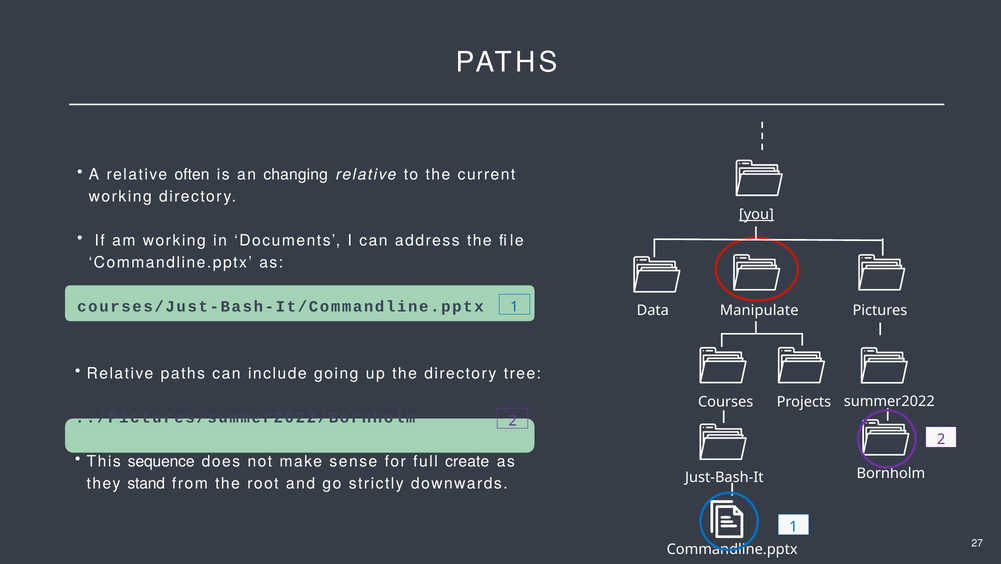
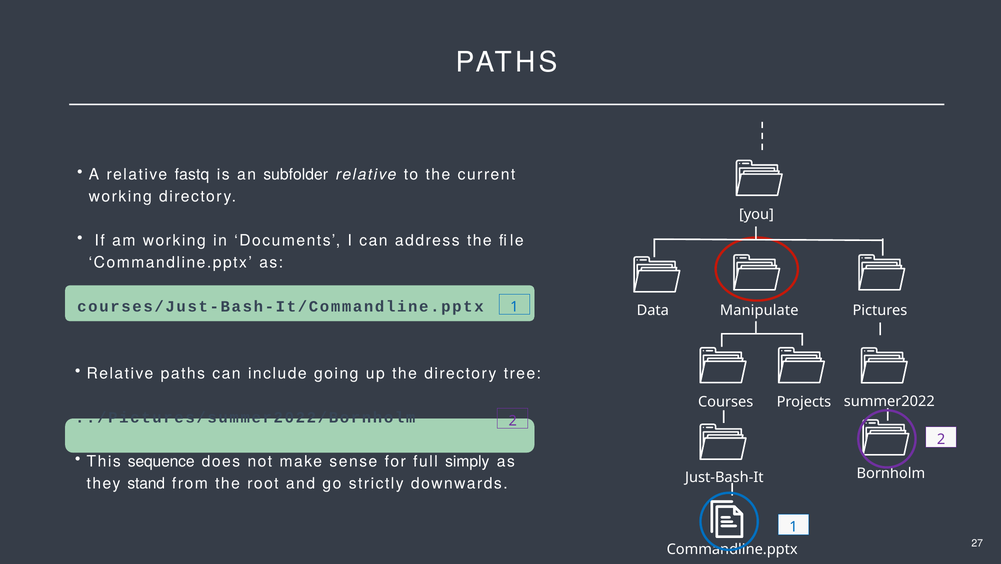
often: often -> fastq
changing: changing -> subfolder
you underline: present -> none
create: create -> simply
